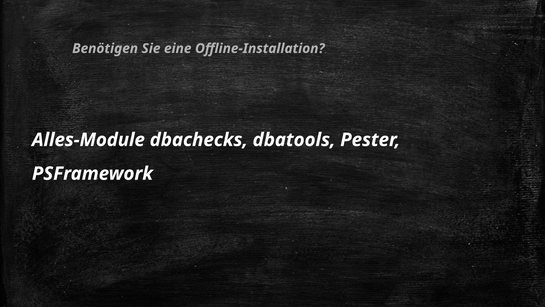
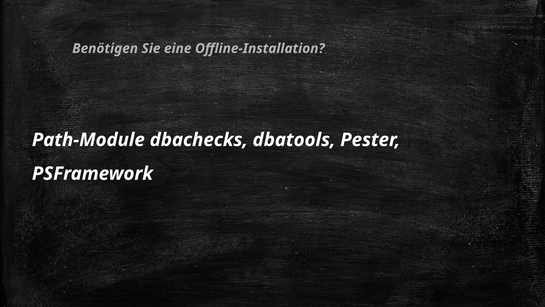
Alles-Module: Alles-Module -> Path-Module
